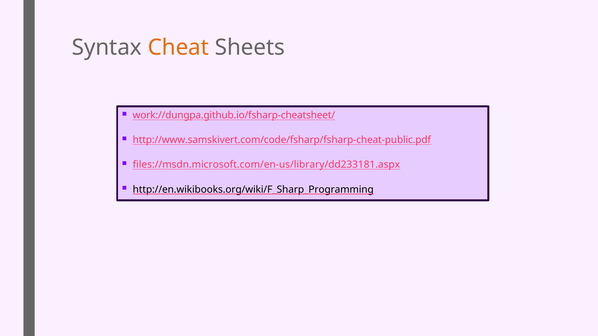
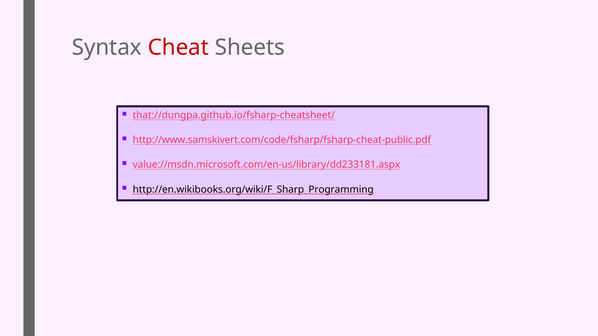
Cheat colour: orange -> red
work://dungpa.github.io/fsharp-cheatsheet/: work://dungpa.github.io/fsharp-cheatsheet/ -> that://dungpa.github.io/fsharp-cheatsheet/
files://msdn.microsoft.com/en-us/library/dd233181.aspx: files://msdn.microsoft.com/en-us/library/dd233181.aspx -> value://msdn.microsoft.com/en-us/library/dd233181.aspx
